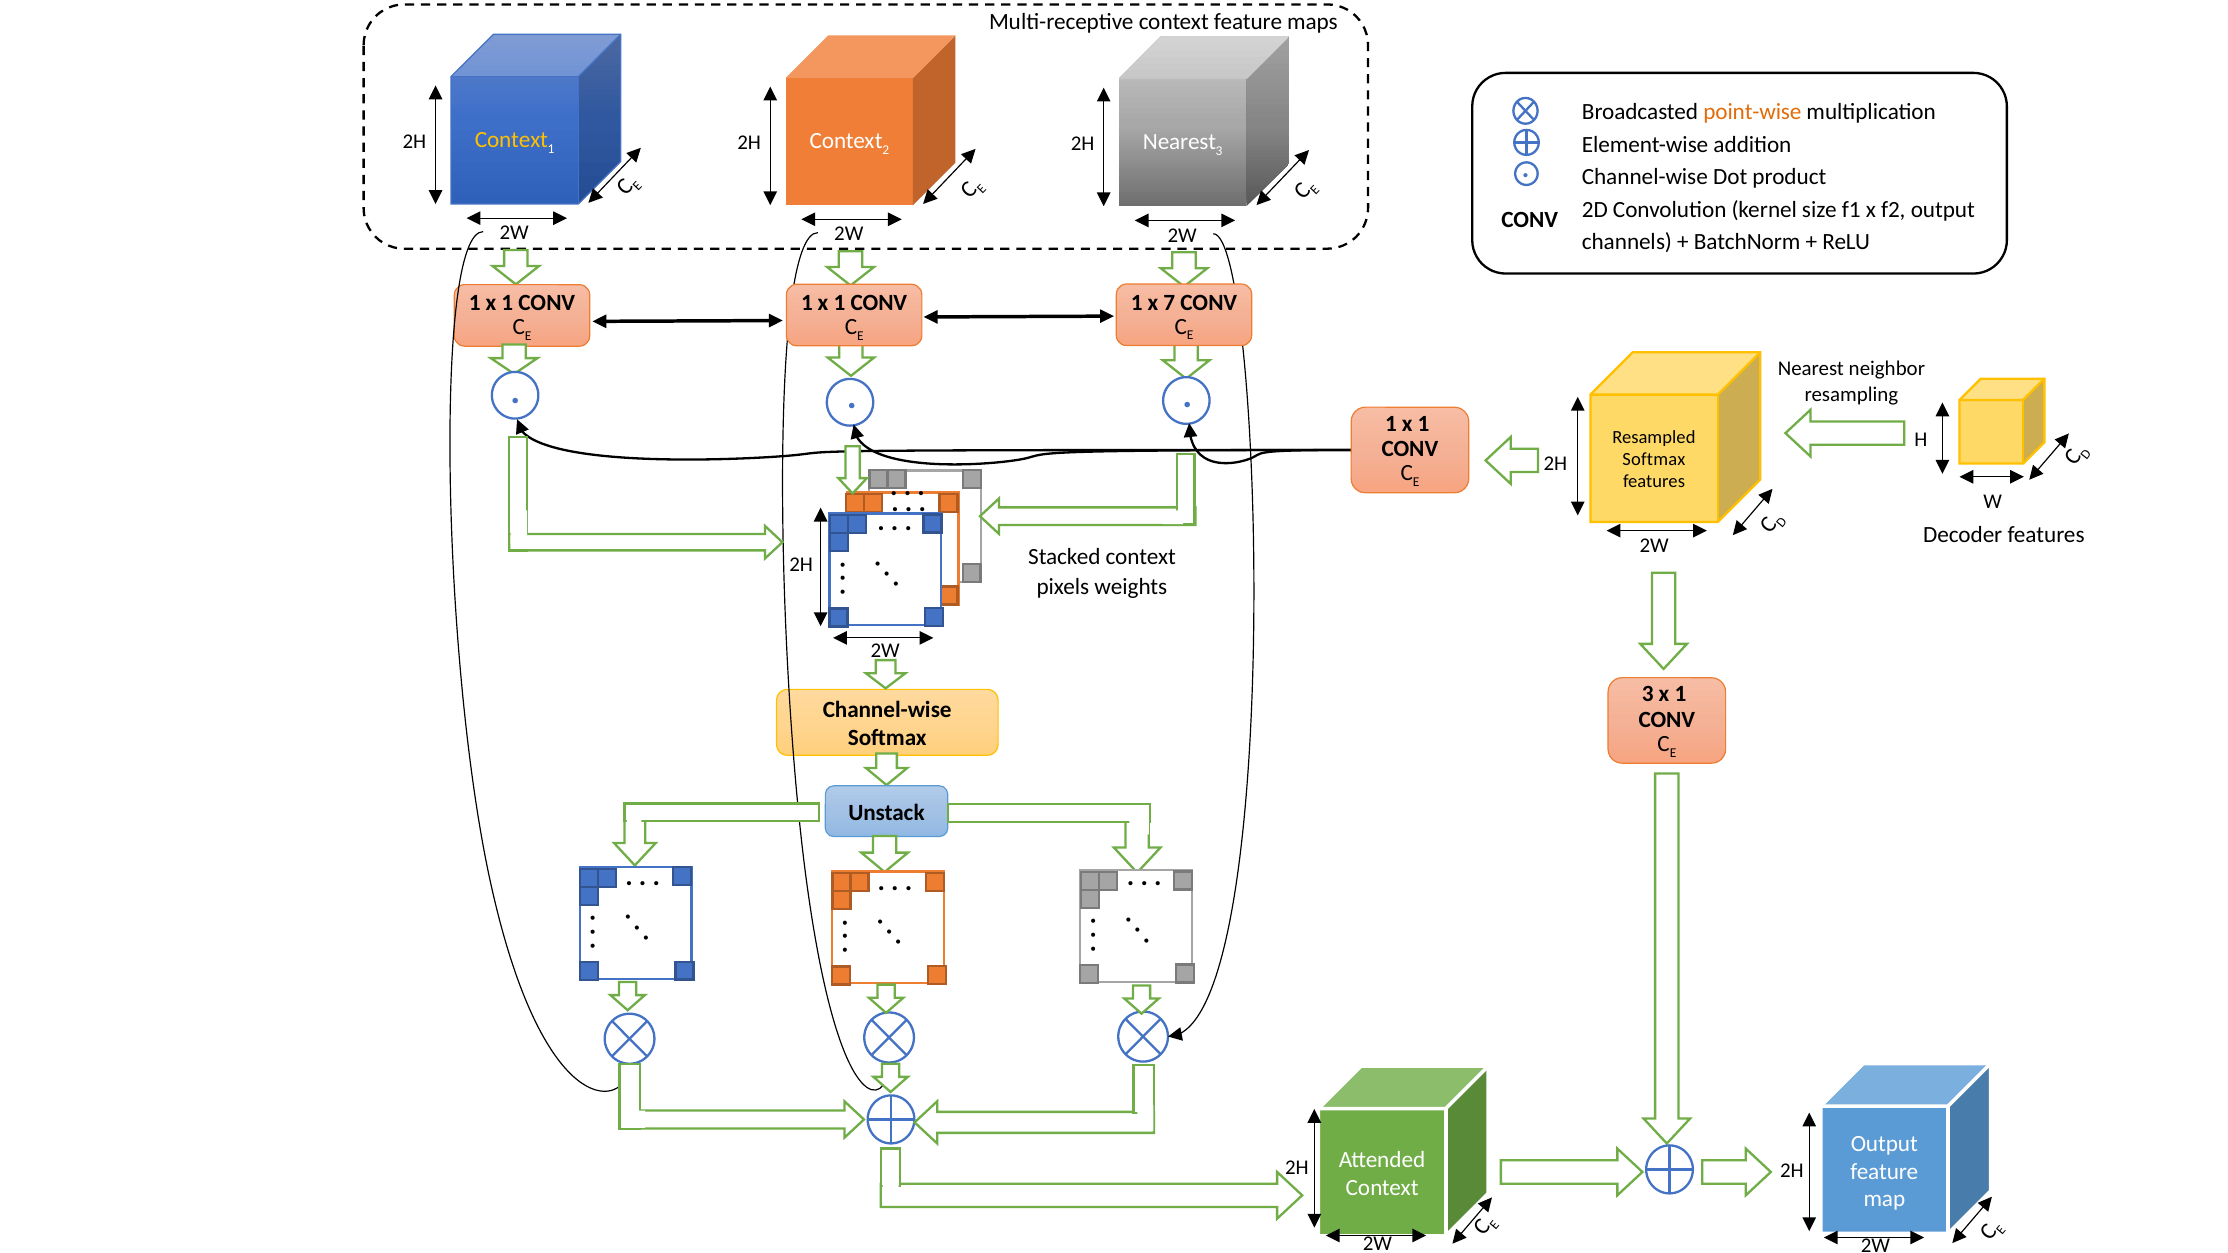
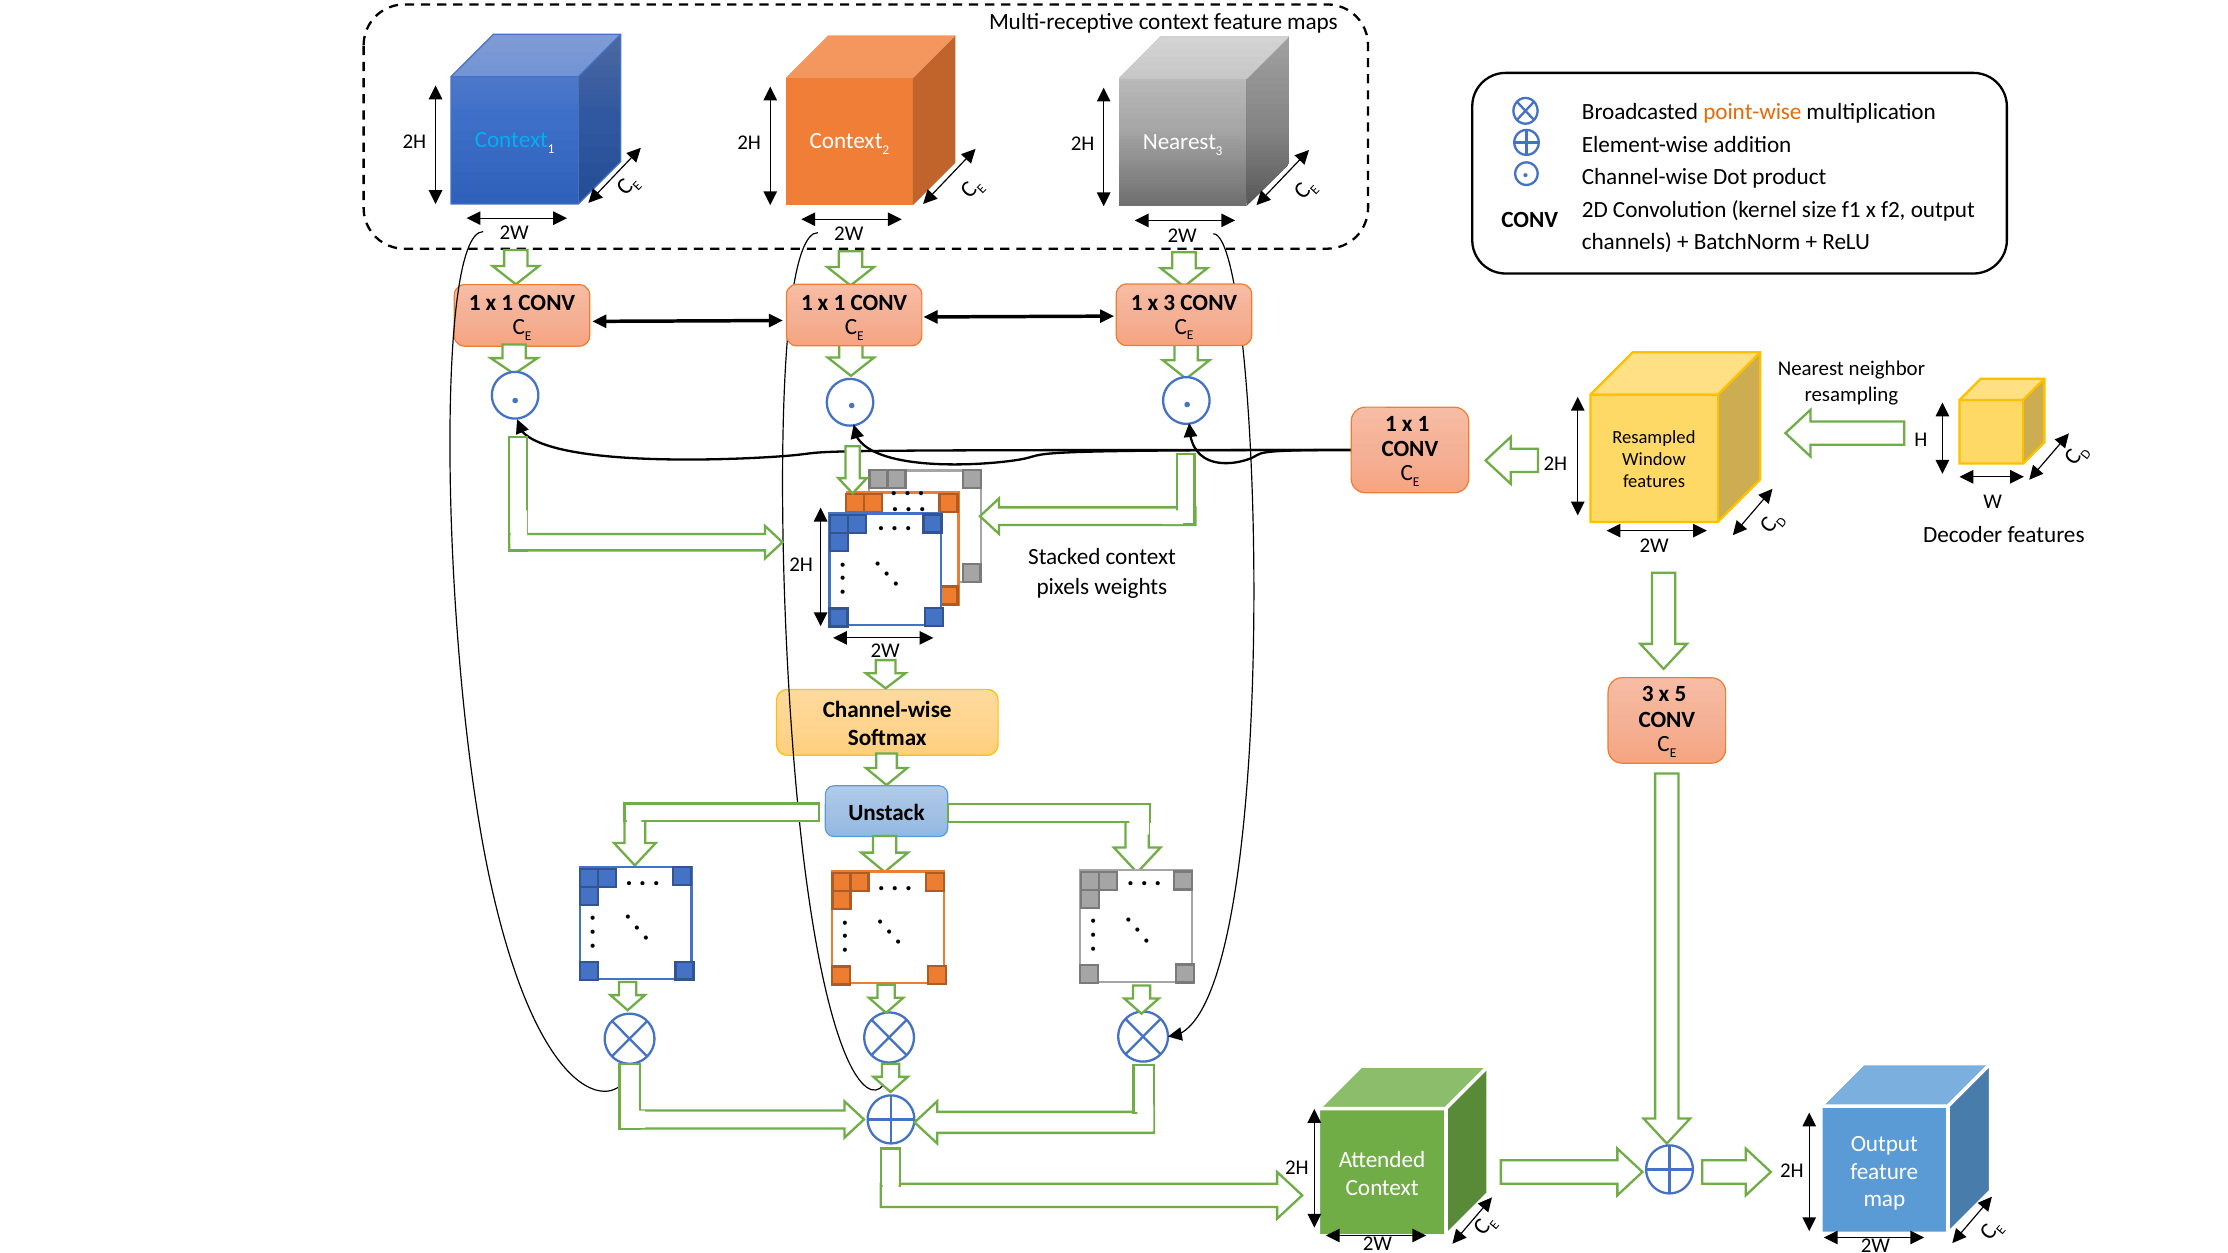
Context at (511, 140) colour: yellow -> light blue
x 7: 7 -> 3
Softmax at (1654, 460): Softmax -> Window
3 x 1: 1 -> 5
